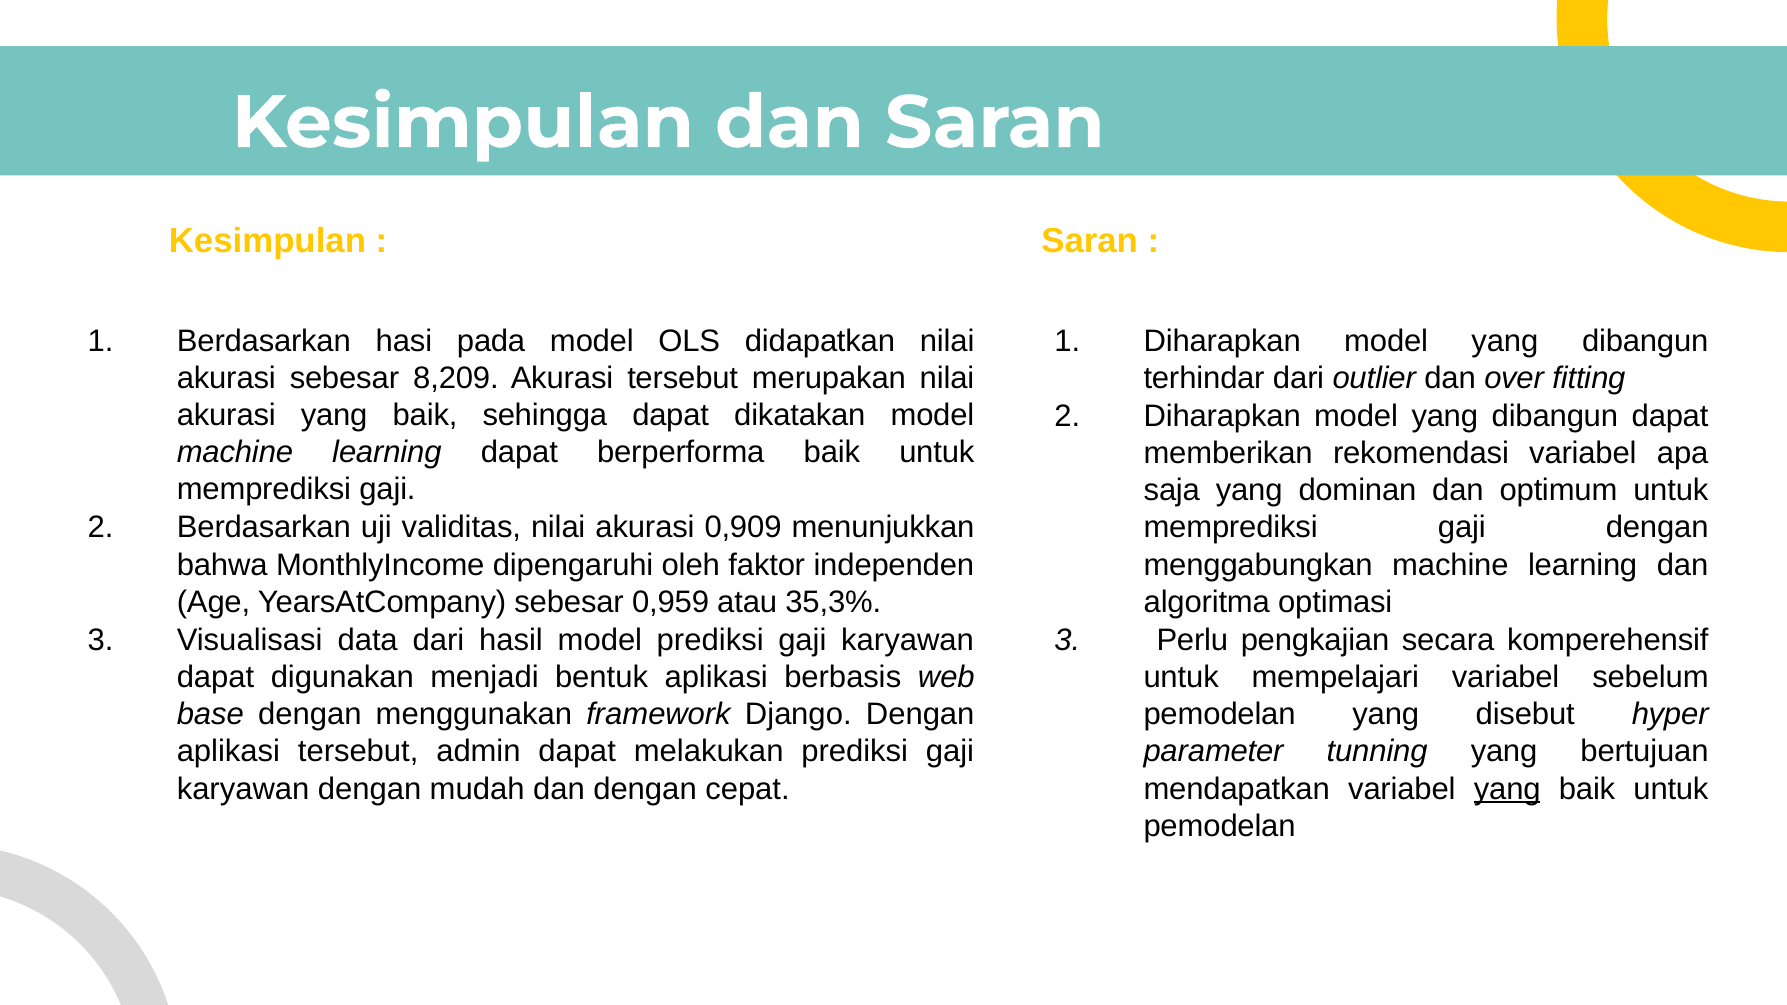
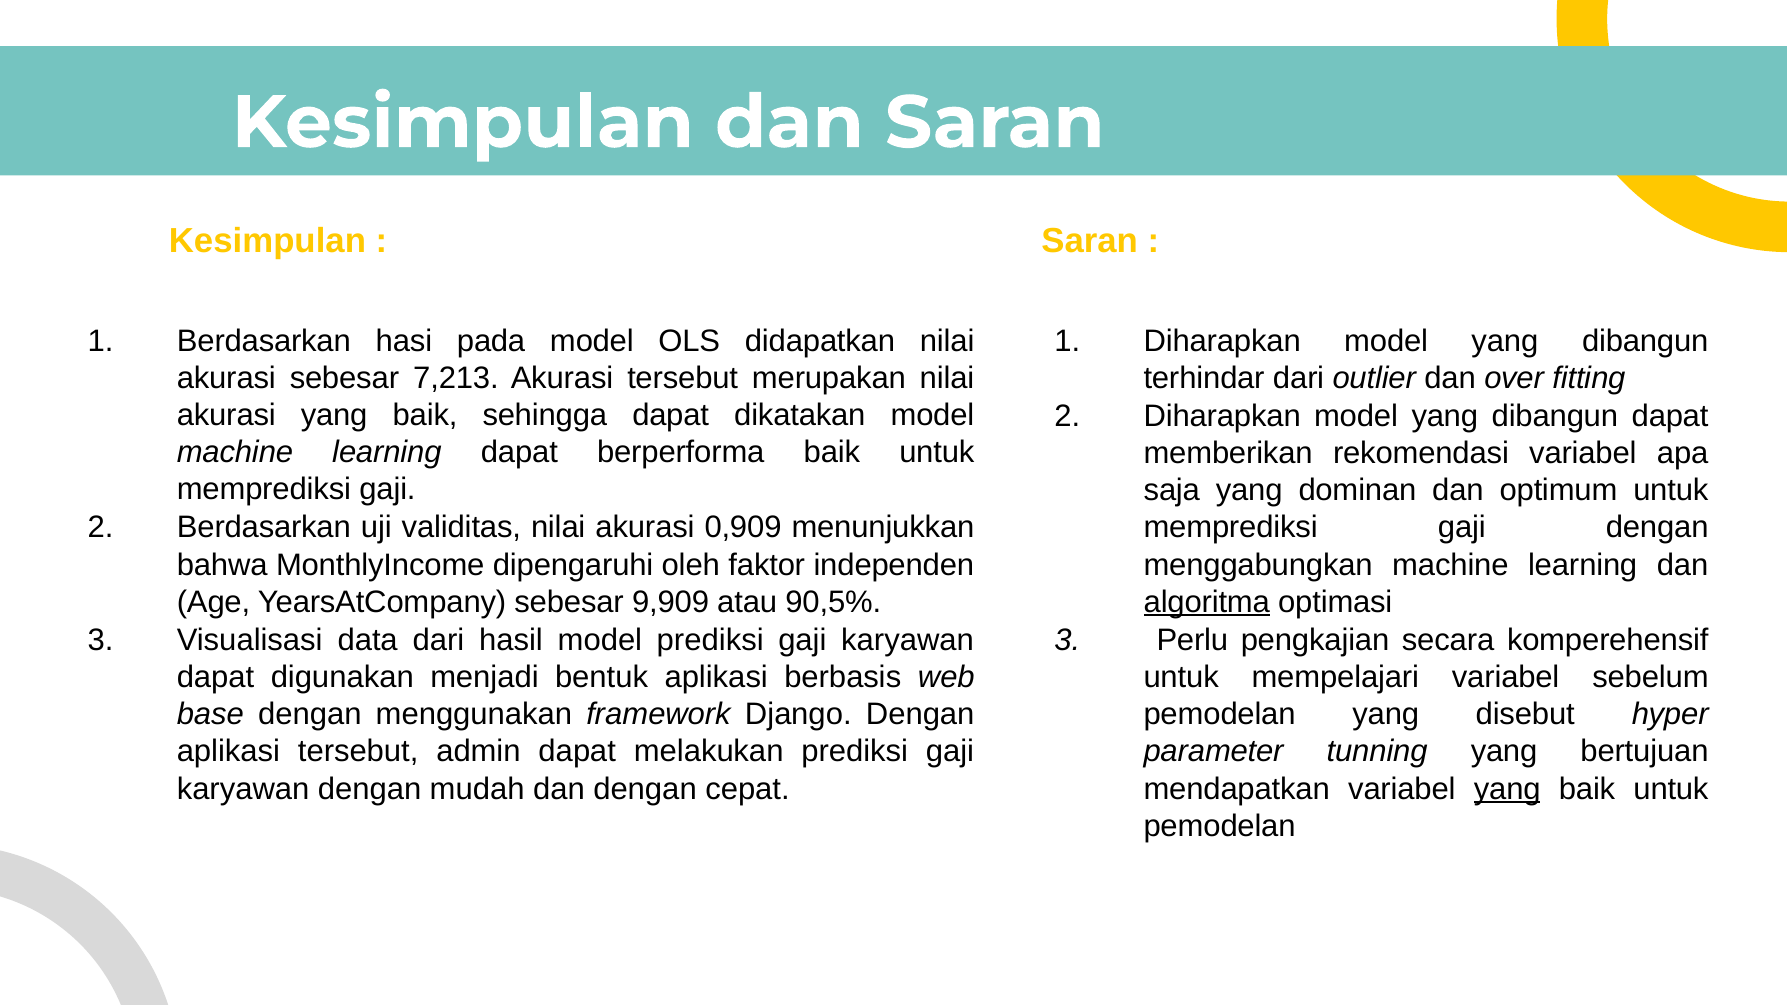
8,209: 8,209 -> 7,213
0,959: 0,959 -> 9,909
35,3%: 35,3% -> 90,5%
algoritma underline: none -> present
